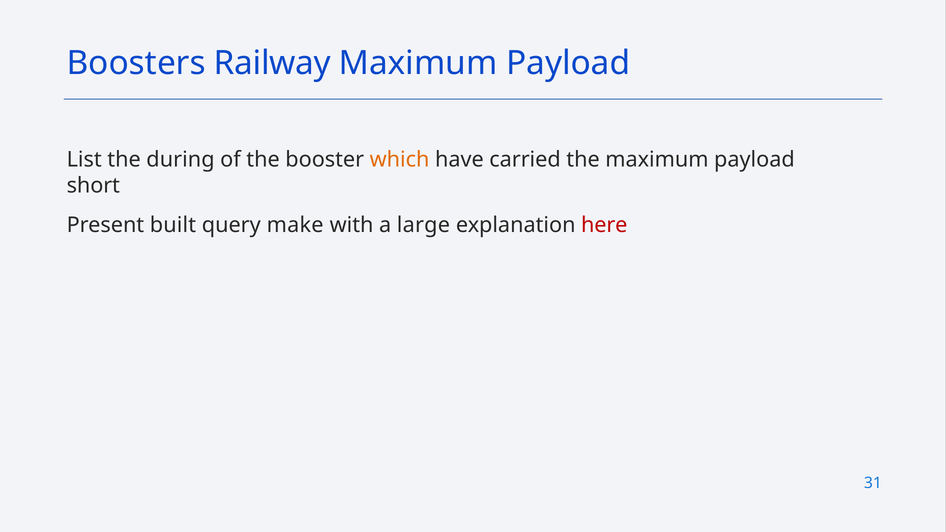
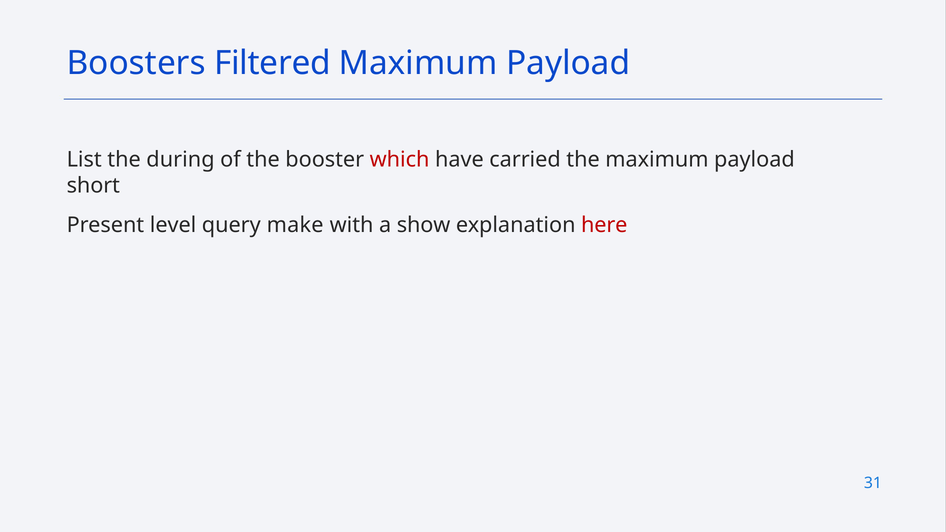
Railway: Railway -> Filtered
which colour: orange -> red
built: built -> level
large: large -> show
